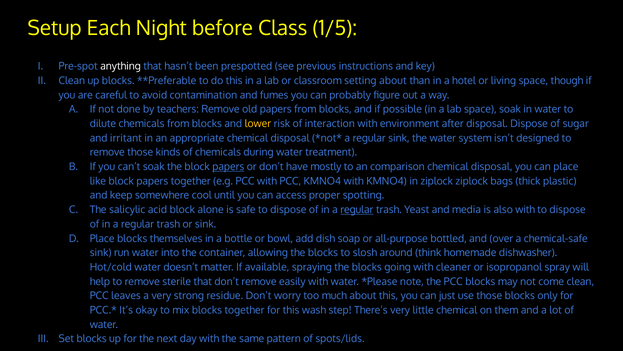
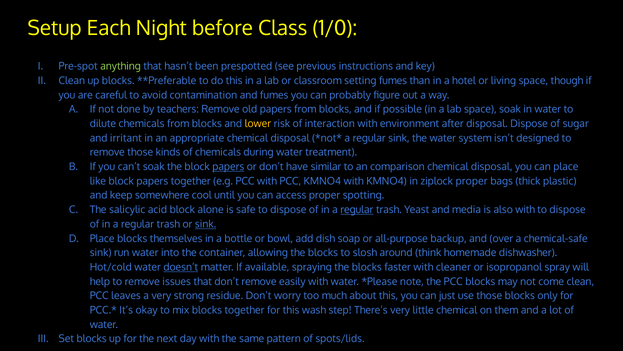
1/5: 1/5 -> 1/0
anything colour: white -> light green
setting about: about -> fumes
mostly: mostly -> similar
ziplock ziplock: ziplock -> proper
sink at (206, 224) underline: none -> present
bottled: bottled -> backup
doesn’t underline: none -> present
going: going -> faster
sterile: sterile -> issues
